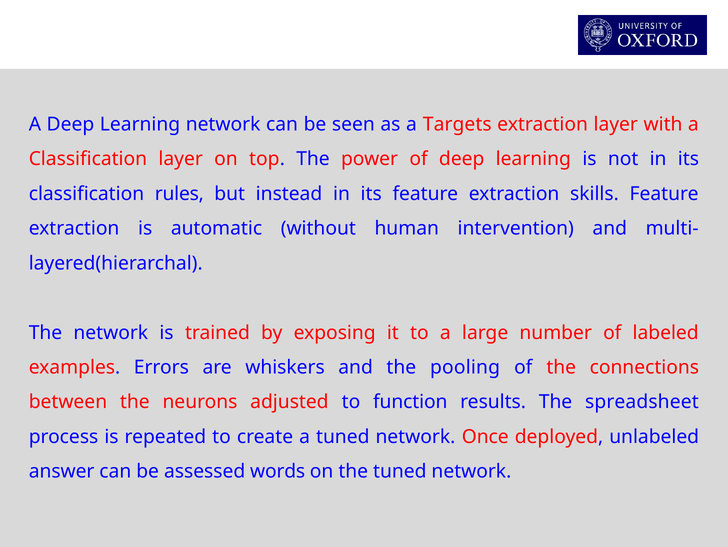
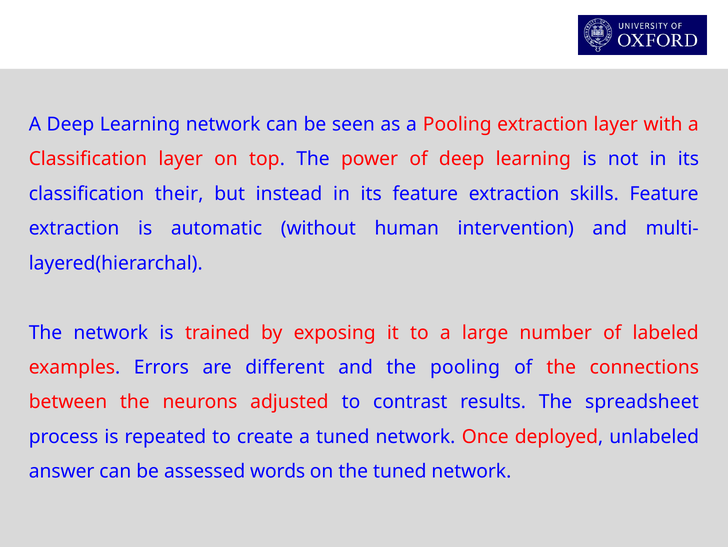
a Targets: Targets -> Pooling
rules: rules -> their
whiskers: whiskers -> different
function: function -> contrast
